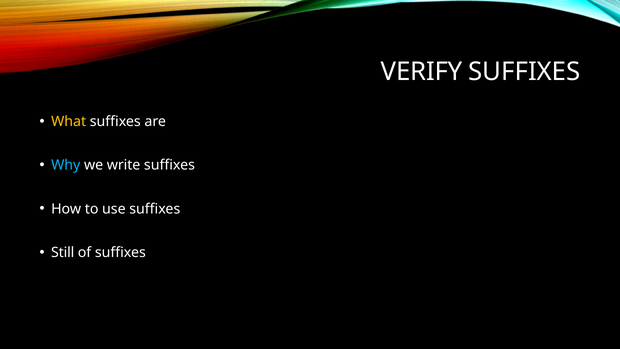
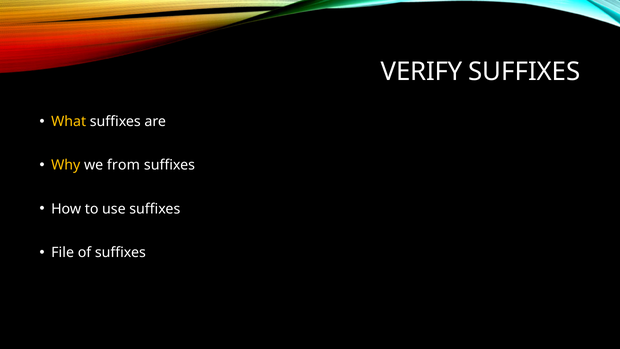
Why colour: light blue -> yellow
write: write -> from
Still: Still -> File
